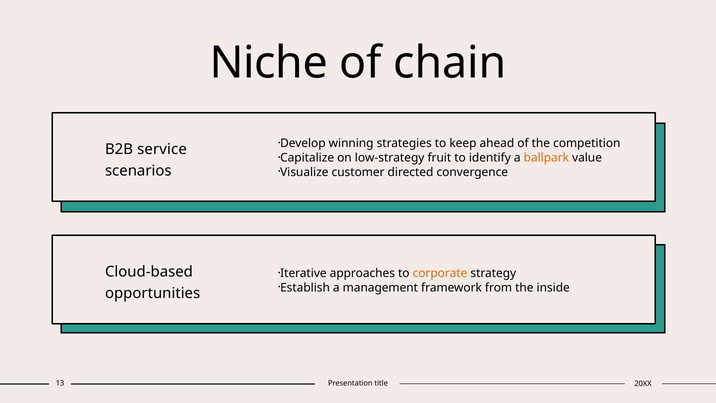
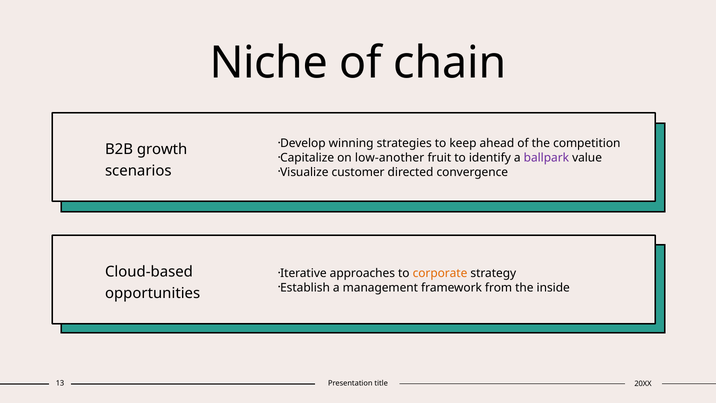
service: service -> growth
low-strategy: low-strategy -> low-another
ballpark colour: orange -> purple
